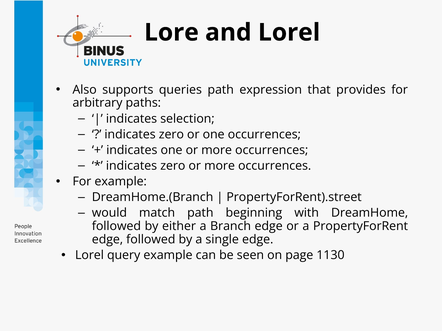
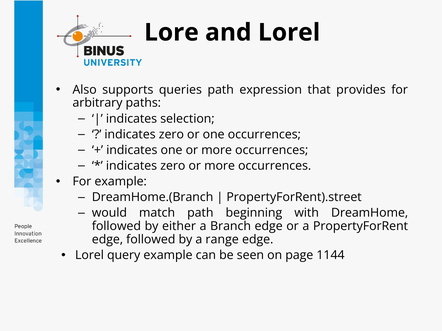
single: single -> range
1130: 1130 -> 1144
